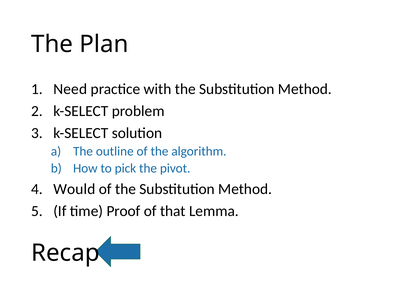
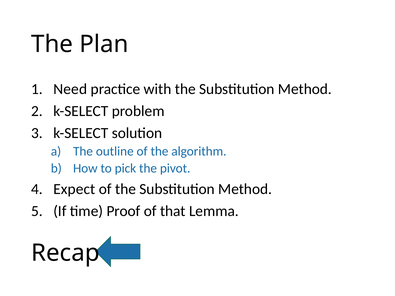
Would: Would -> Expect
